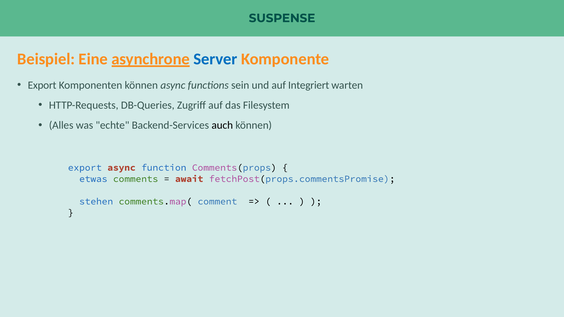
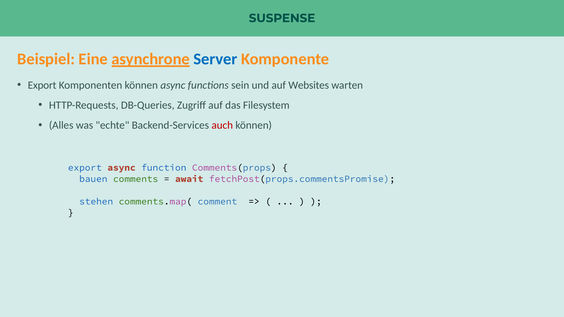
Integriert: Integriert -> Websites
auch colour: black -> red
etwas: etwas -> bauen
